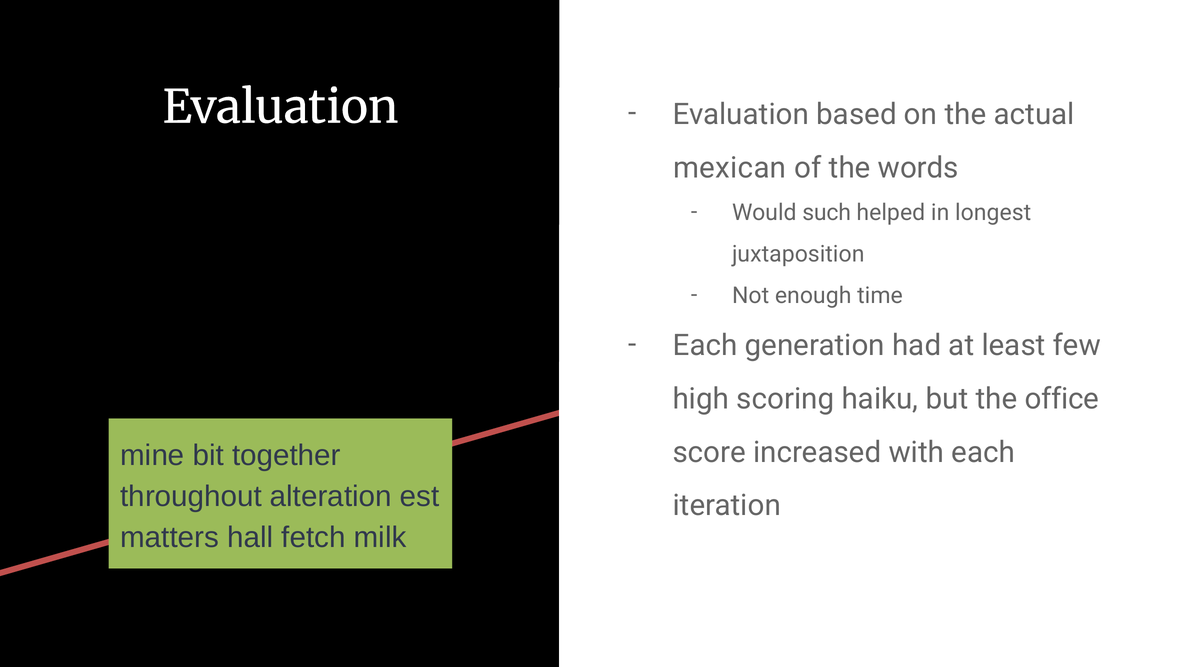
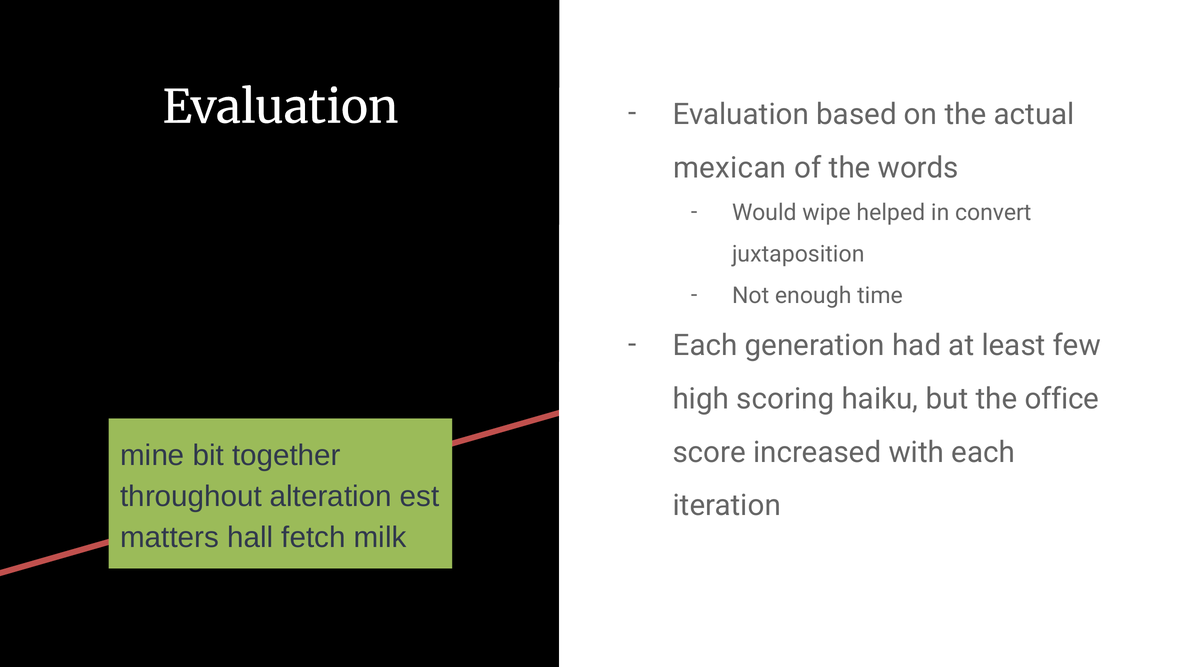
such: such -> wipe
longest: longest -> convert
